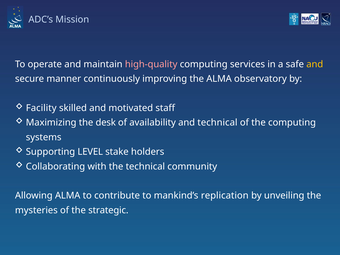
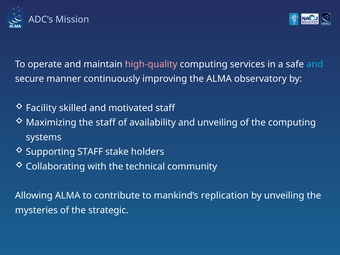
and at (315, 64) colour: yellow -> light blue
the desk: desk -> staff
and technical: technical -> unveiling
Supporting LEVEL: LEVEL -> STAFF
